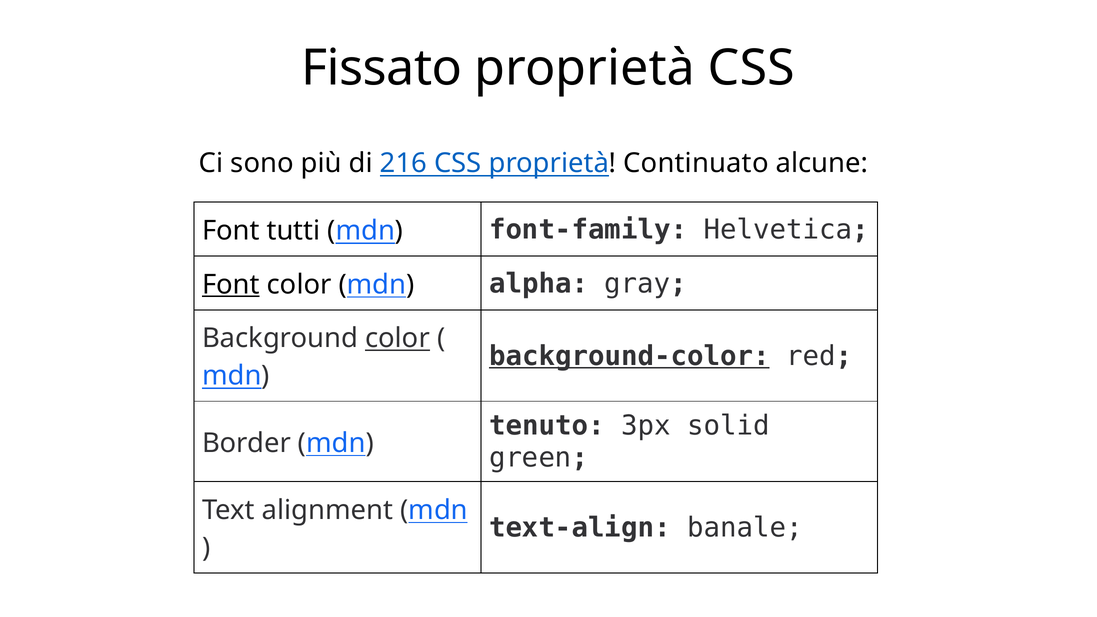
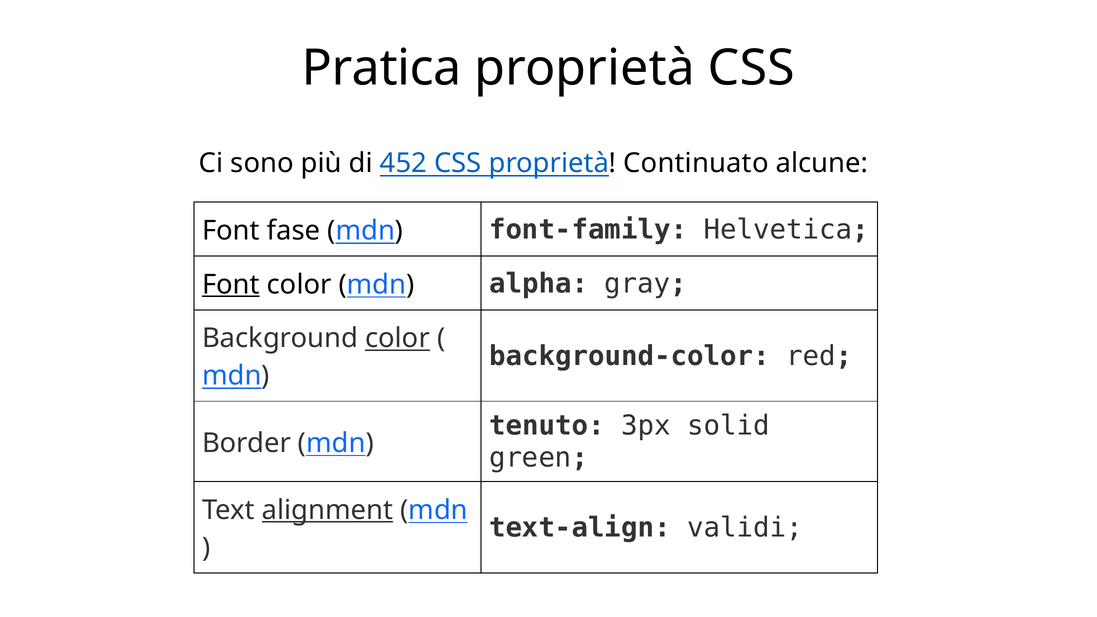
Fissato: Fissato -> Pratica
216: 216 -> 452
tutti: tutti -> fase
background-color underline: present -> none
alignment underline: none -> present
banale: banale -> validi
